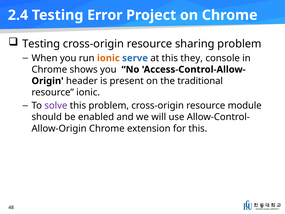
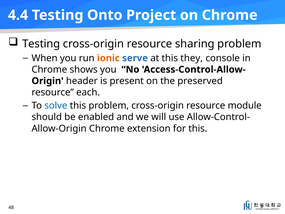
2.4: 2.4 -> 4.4
Error: Error -> Onto
traditional: traditional -> preserved
resource ionic: ionic -> each
solve colour: purple -> blue
